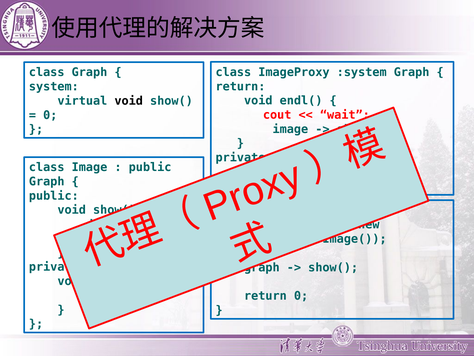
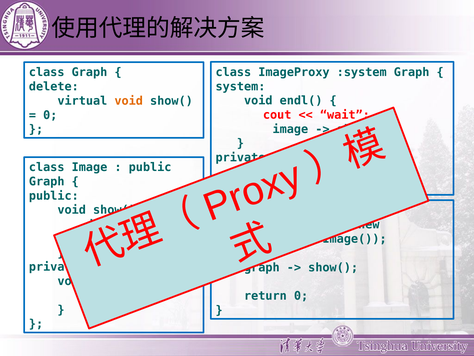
return at (240, 86): return -> system
system: system -> delete
void at (129, 101) colour: black -> orange
